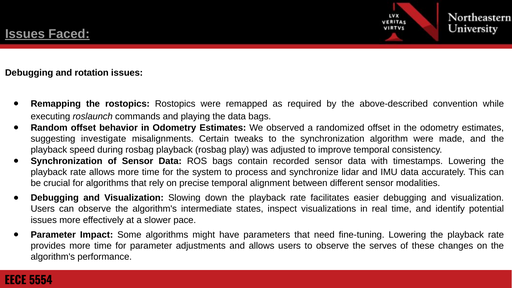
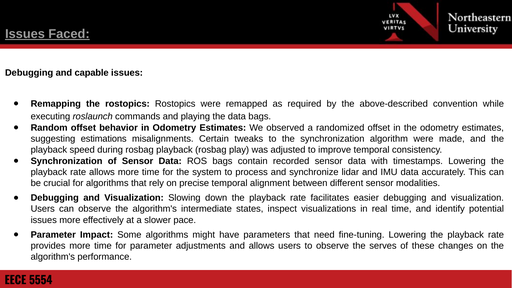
rotation: rotation -> capable
investigate: investigate -> estimations
